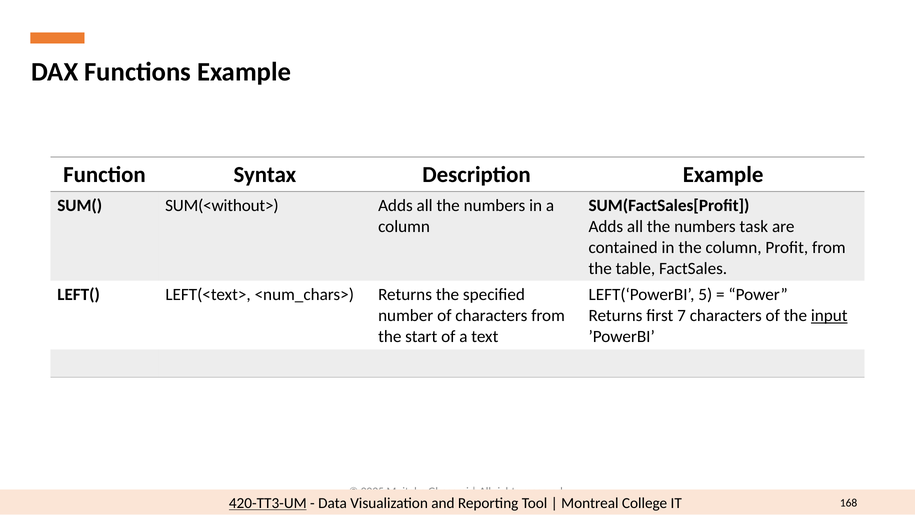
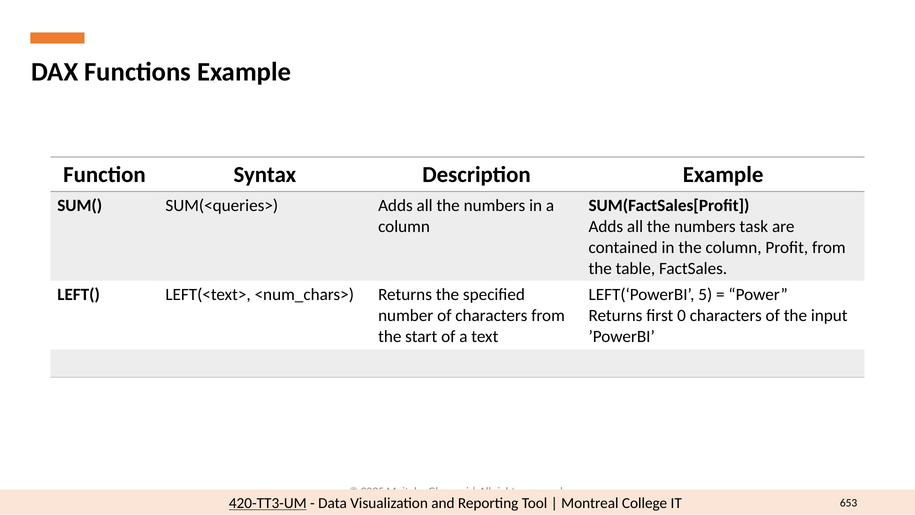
SUM(<without>: SUM(<without> -> SUM(<queries>
7: 7 -> 0
input underline: present -> none
168: 168 -> 653
